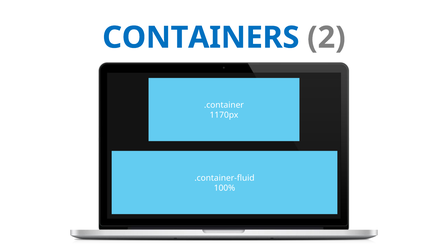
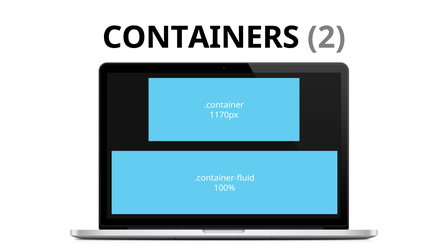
CONTAINERS colour: blue -> black
